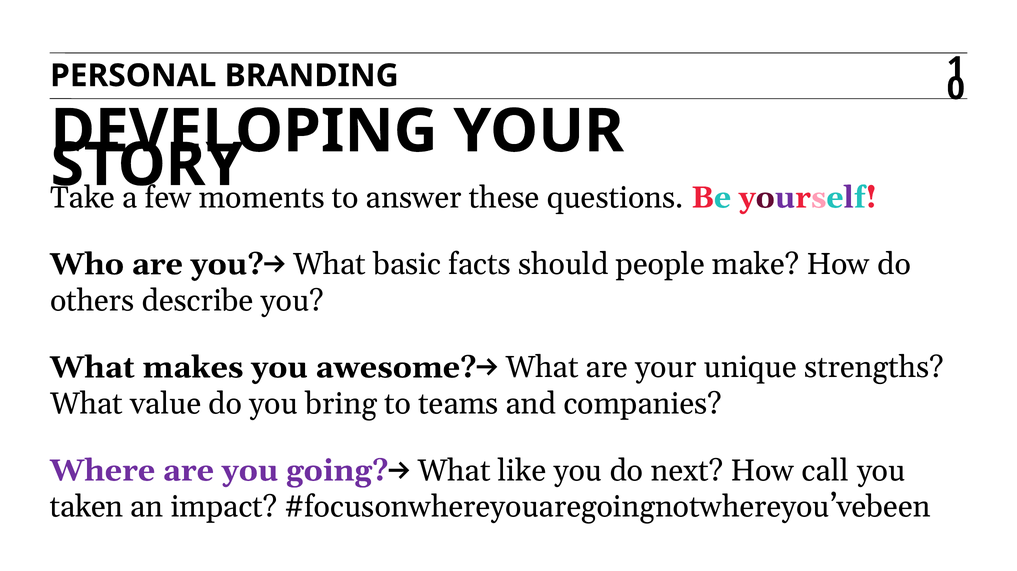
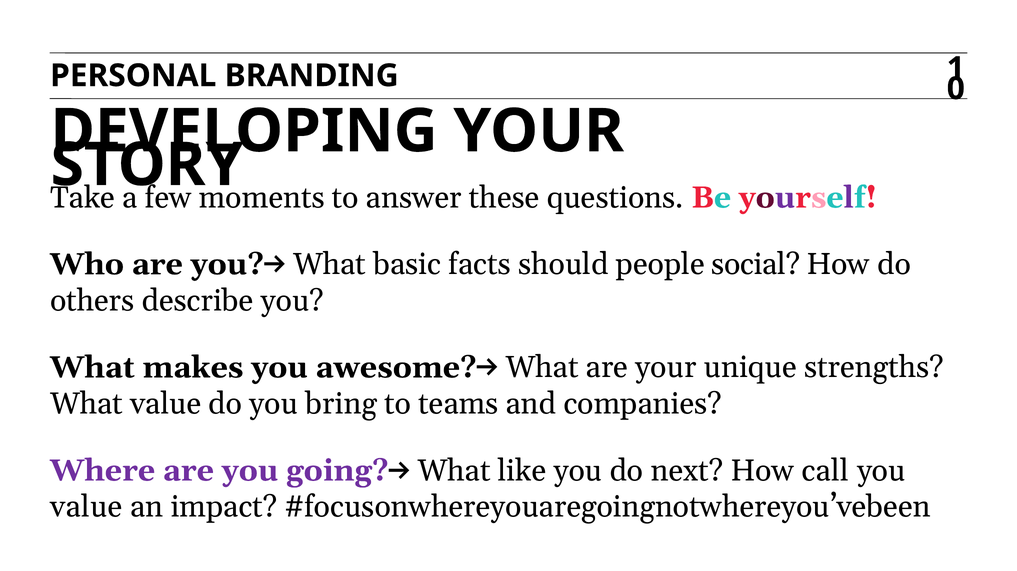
make: make -> social
taken at (87, 507): taken -> value
